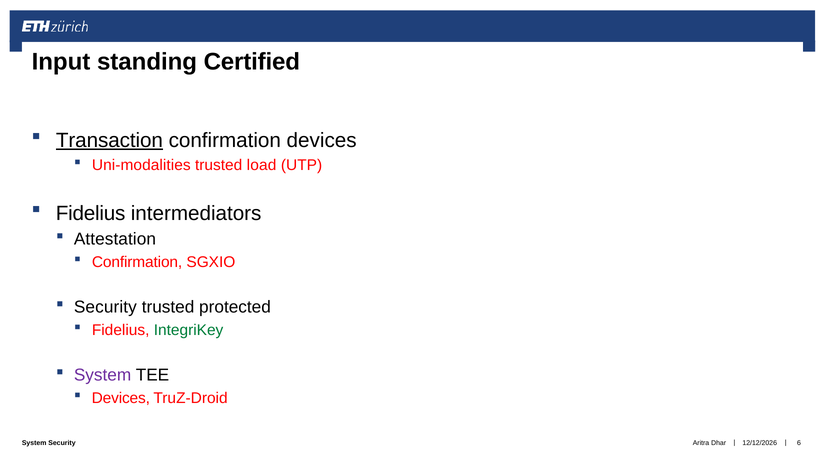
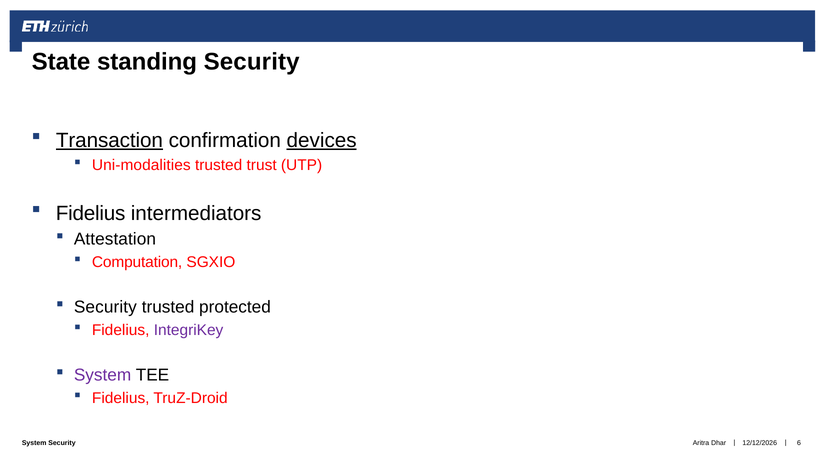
Input: Input -> State
standing Certified: Certified -> Security
devices at (322, 140) underline: none -> present
load: load -> trust
Confirmation at (137, 262): Confirmation -> Computation
IntegriKey colour: green -> purple
Devices at (121, 398): Devices -> Fidelius
